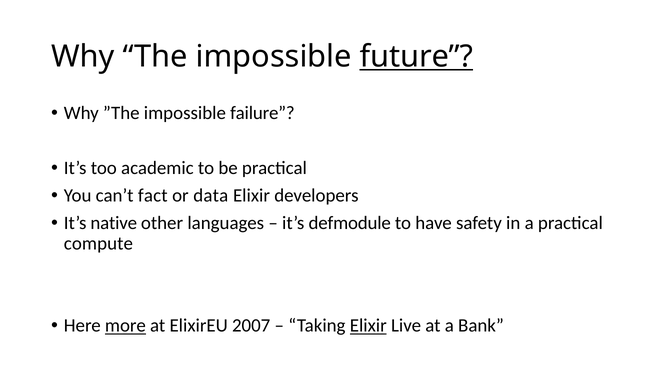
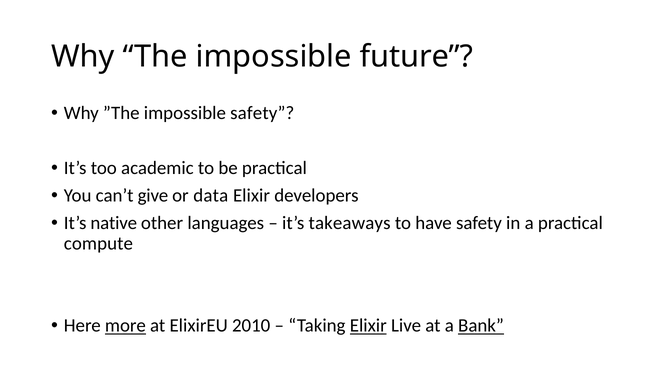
future underline: present -> none
impossible failure: failure -> safety
fact: fact -> give
defmodule: defmodule -> takeaways
2007: 2007 -> 2010
Bank underline: none -> present
